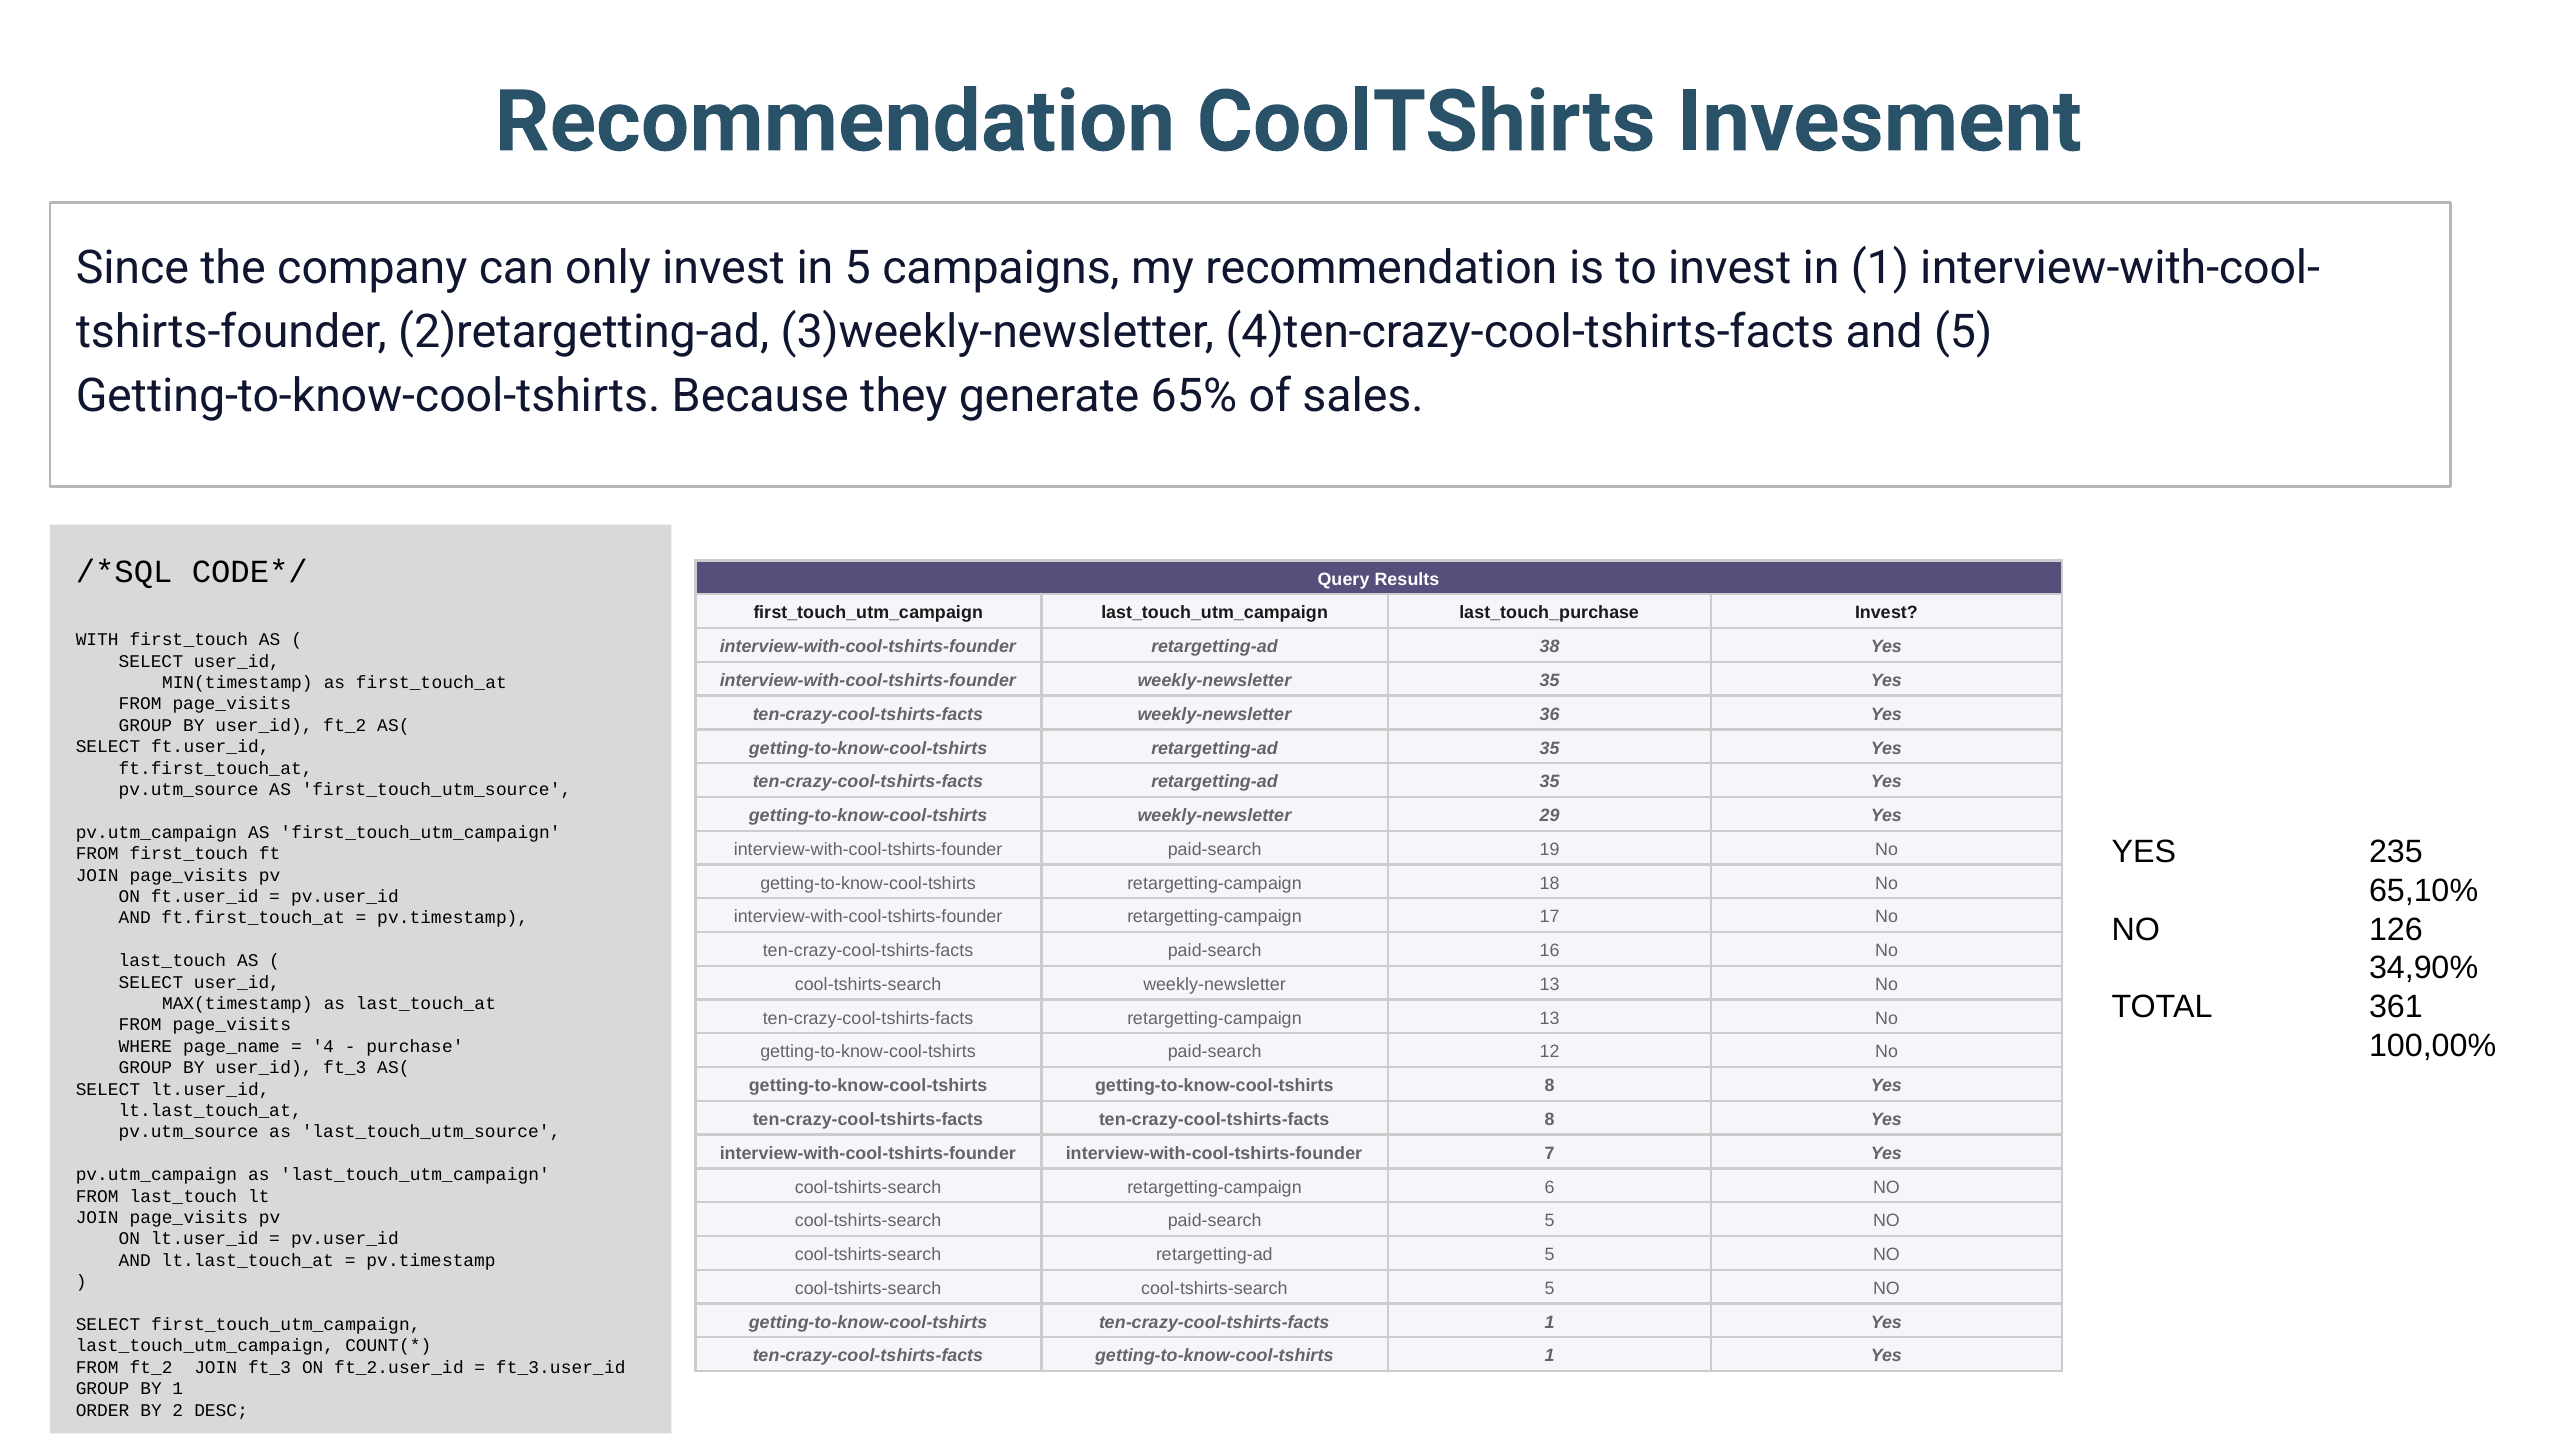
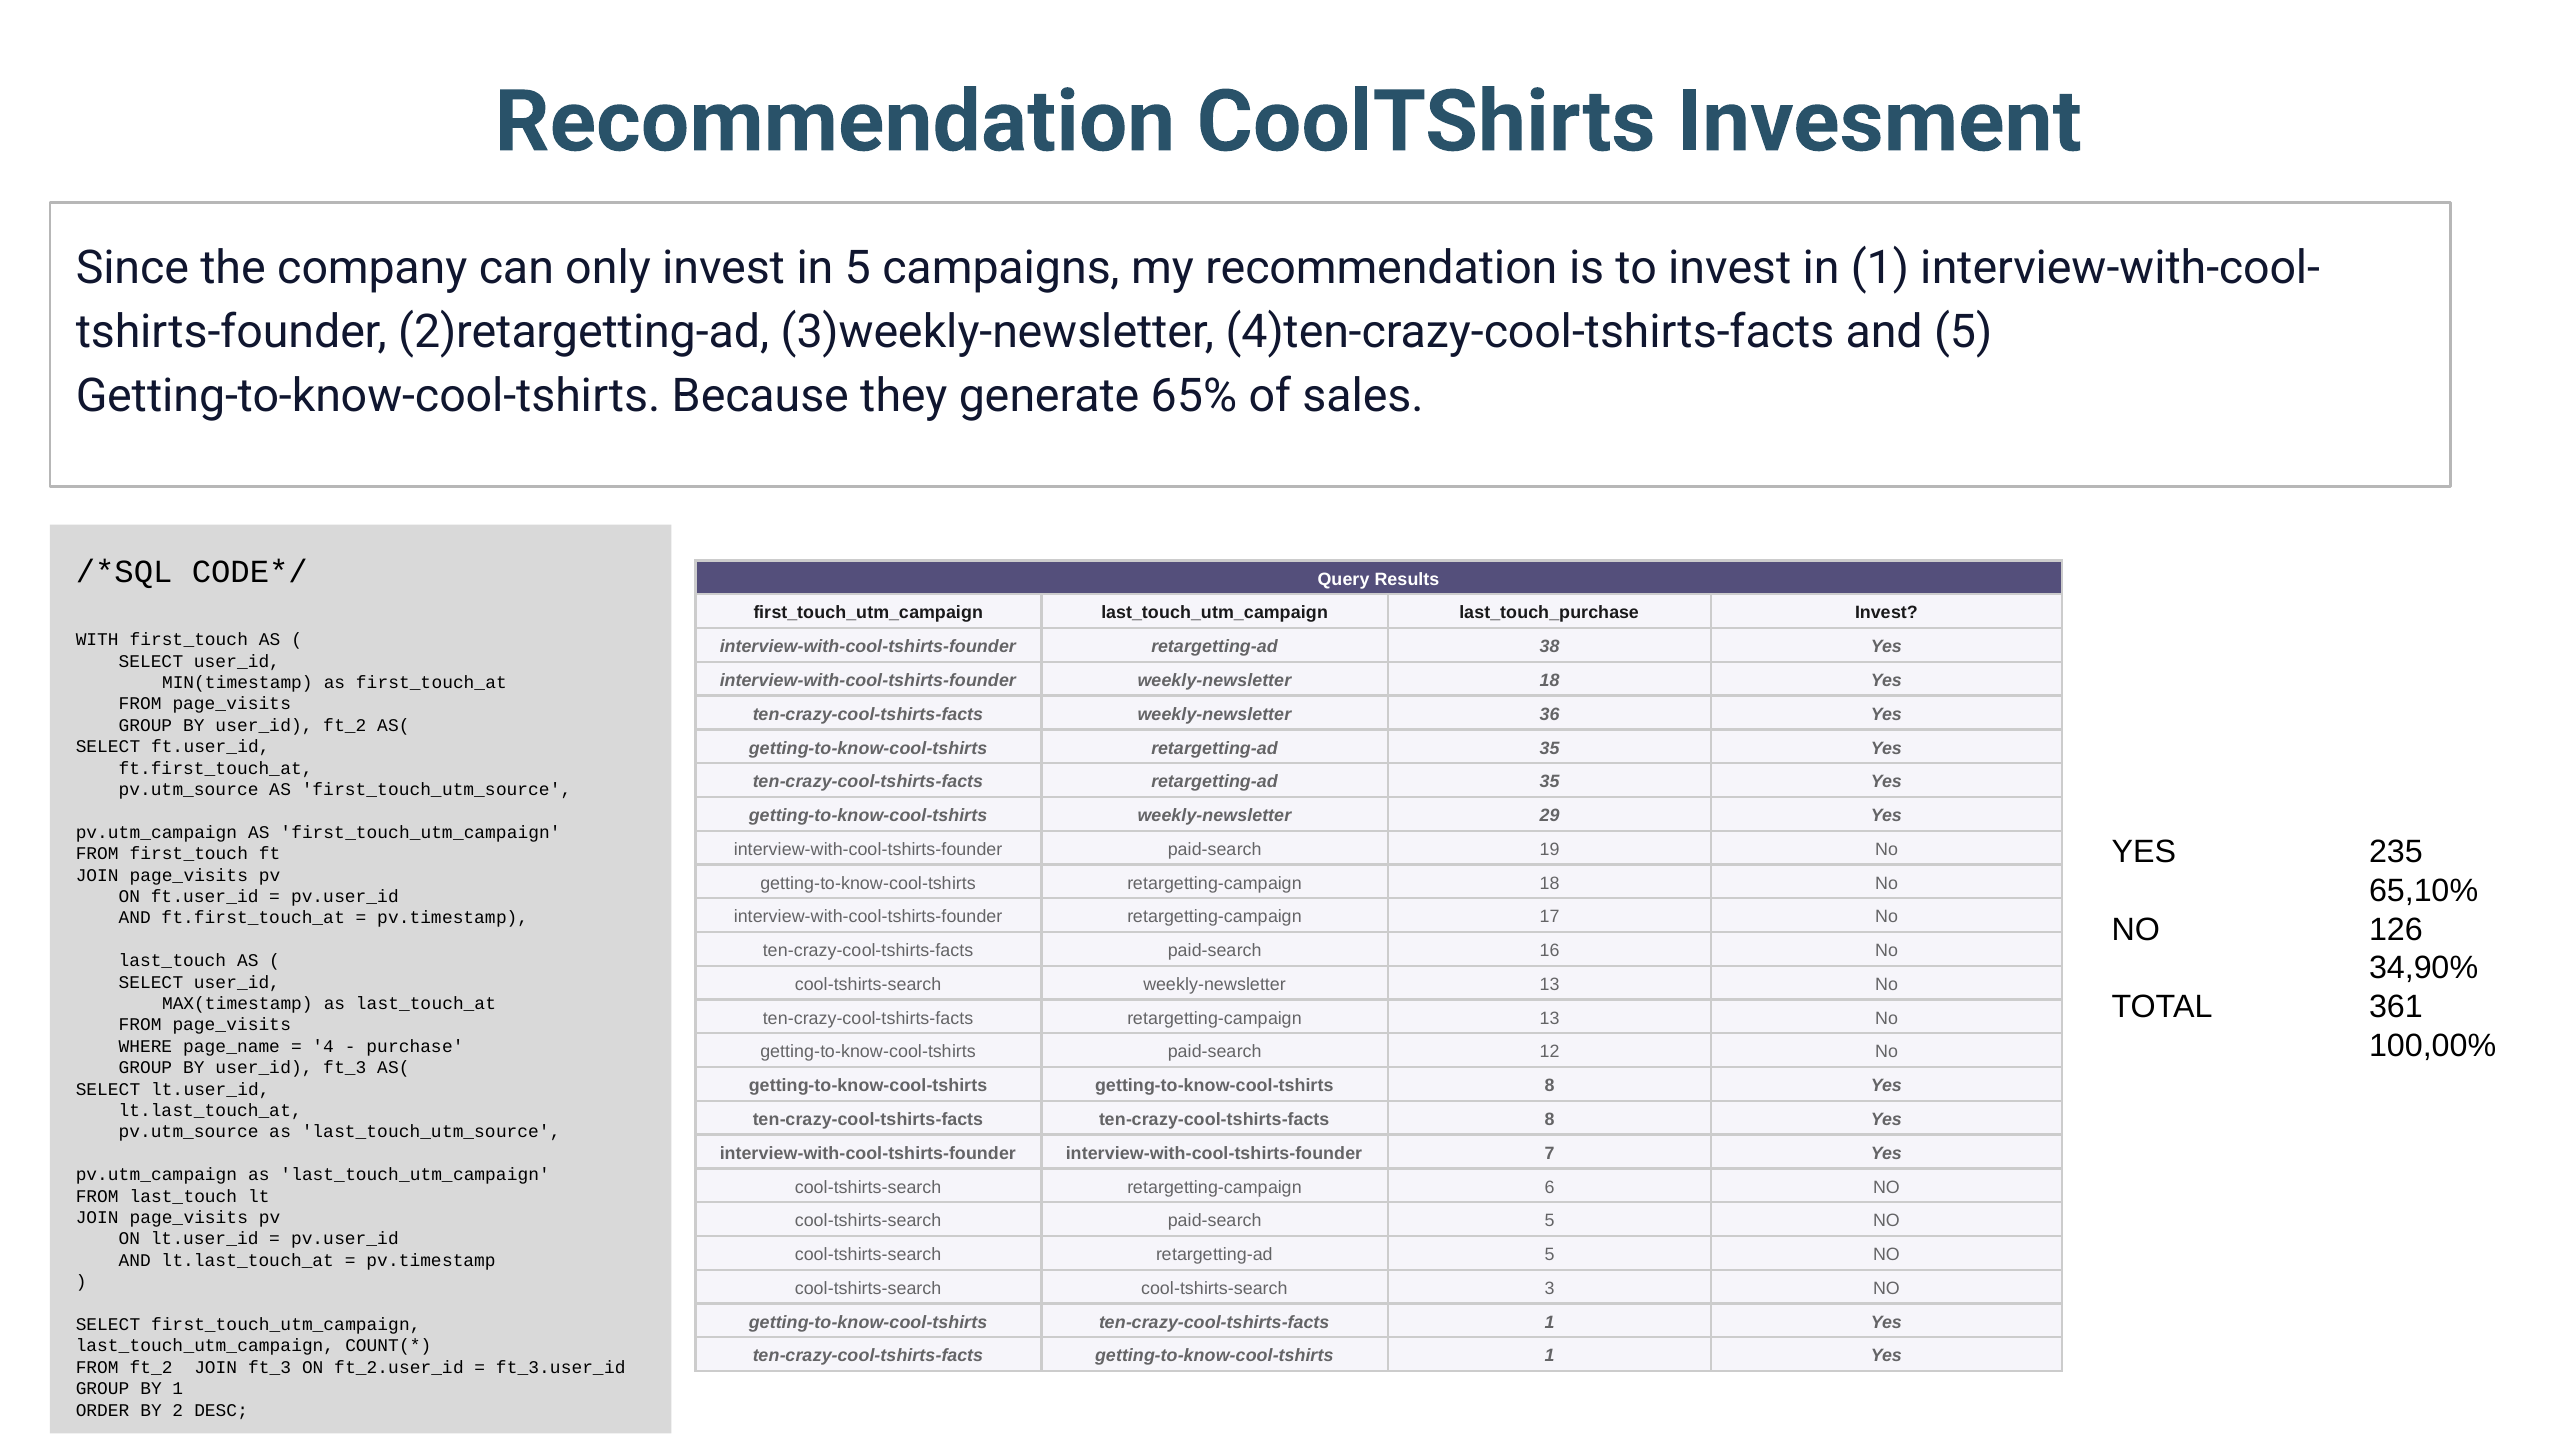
weekly-newsletter 35: 35 -> 18
cool-tshirts-search 5: 5 -> 3
